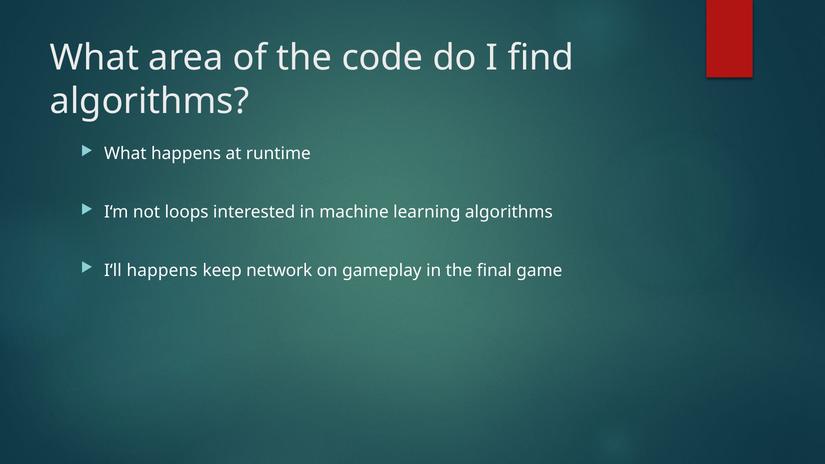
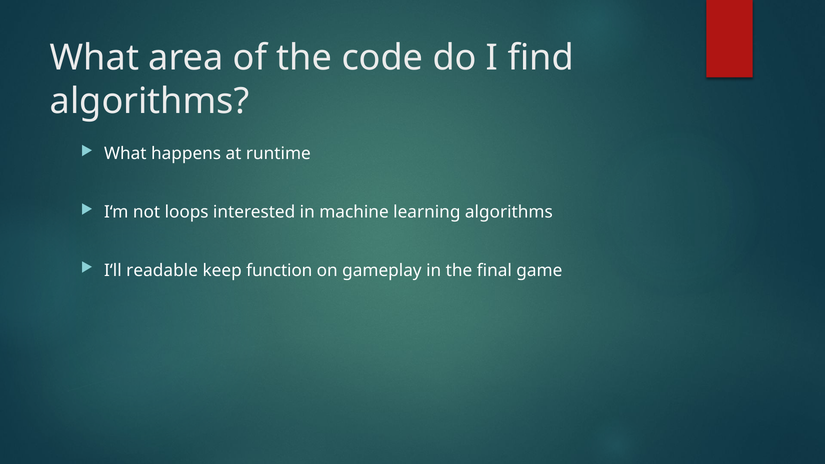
I‘ll happens: happens -> readable
network: network -> function
